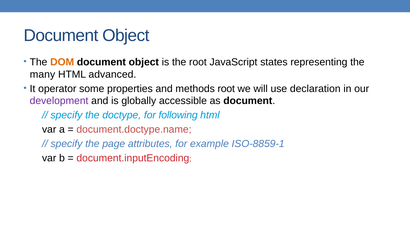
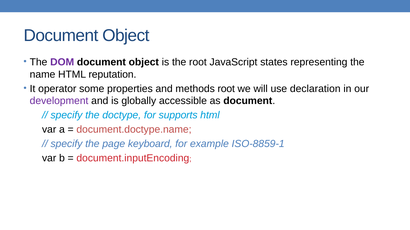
DOM colour: orange -> purple
many: many -> name
advanced: advanced -> reputation
following: following -> supports
attributes: attributes -> keyboard
